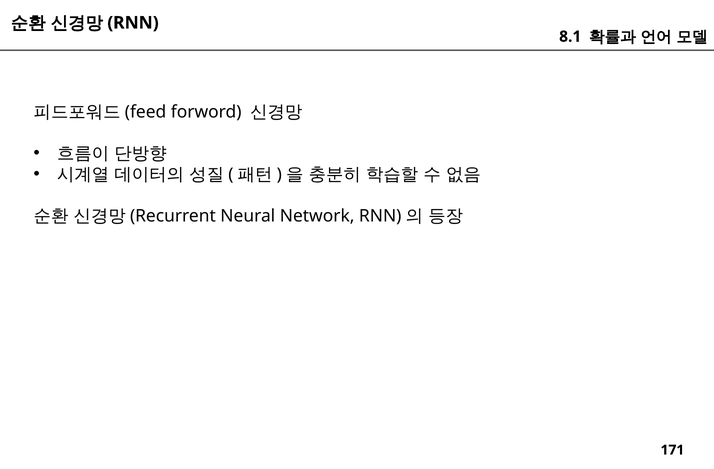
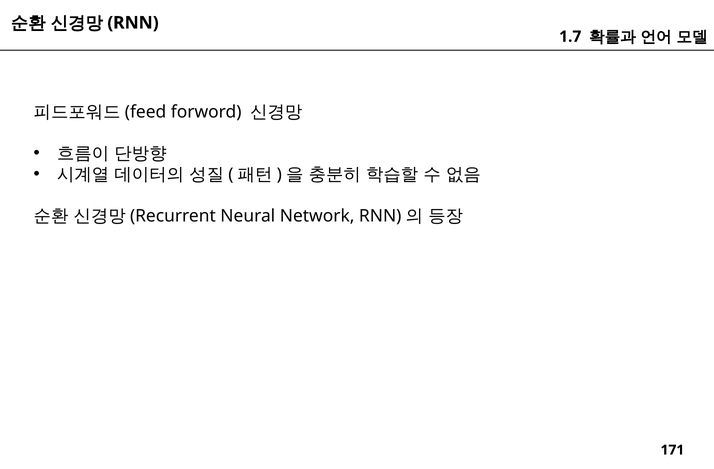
8.1: 8.1 -> 1.7
